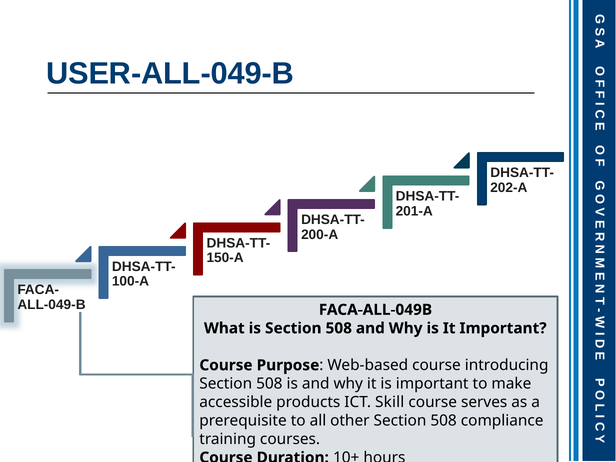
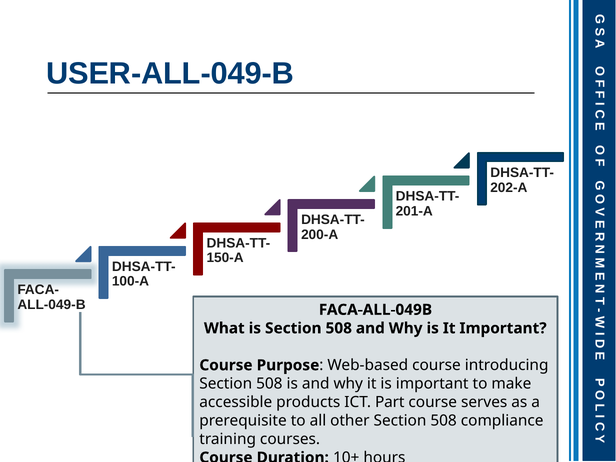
Skill: Skill -> Part
